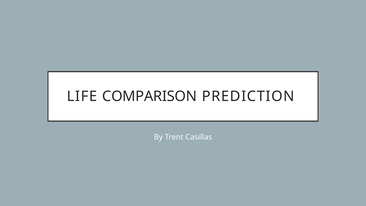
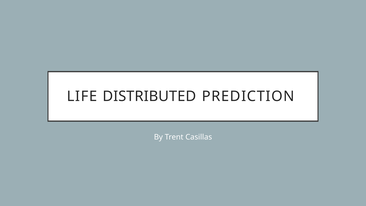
COMPARISON: COMPARISON -> DISTRIBUTED
